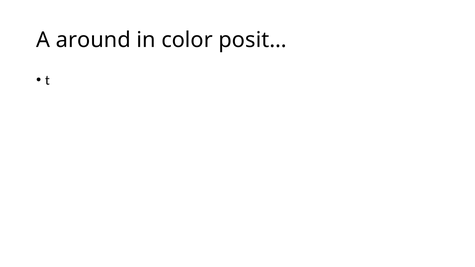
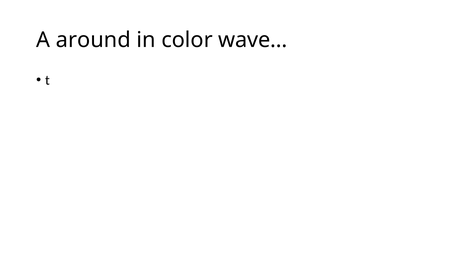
posit…: posit… -> wave…
